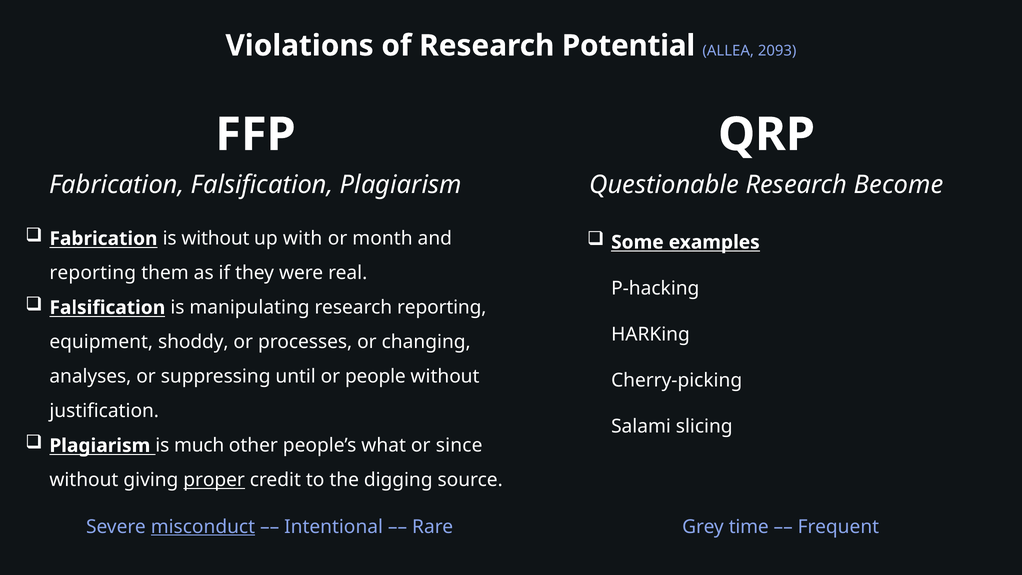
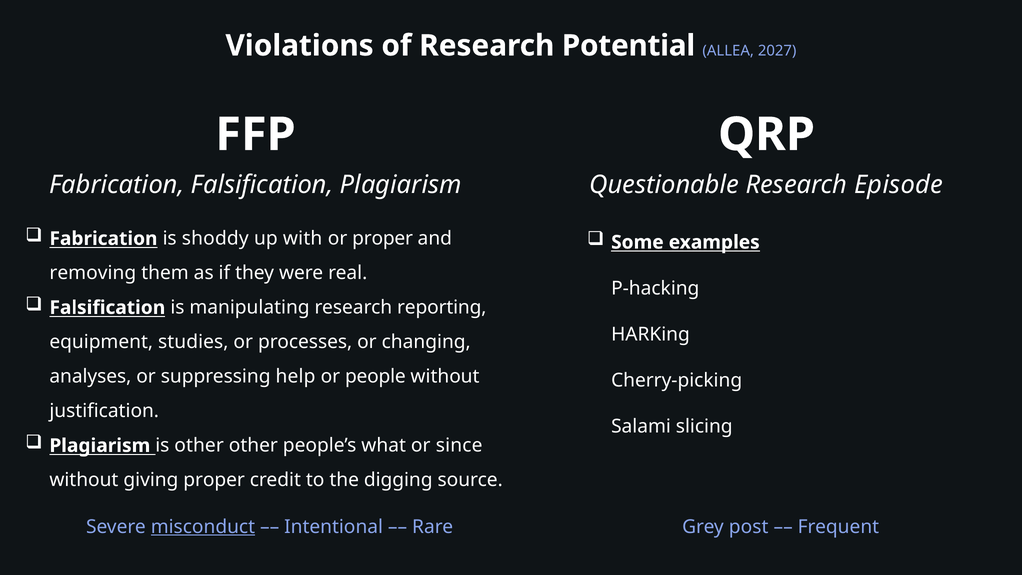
2093: 2093 -> 2027
Become: Become -> Episode
is without: without -> shoddy
or month: month -> proper
reporting at (93, 273): reporting -> removing
shoddy: shoddy -> studies
until: until -> help
is much: much -> other
proper at (214, 480) underline: present -> none
time: time -> post
